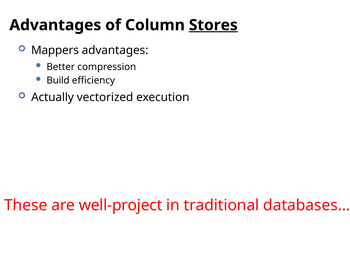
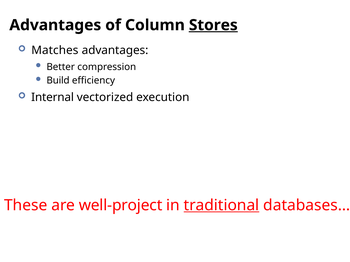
Mappers: Mappers -> Matches
Actually: Actually -> Internal
traditional underline: none -> present
